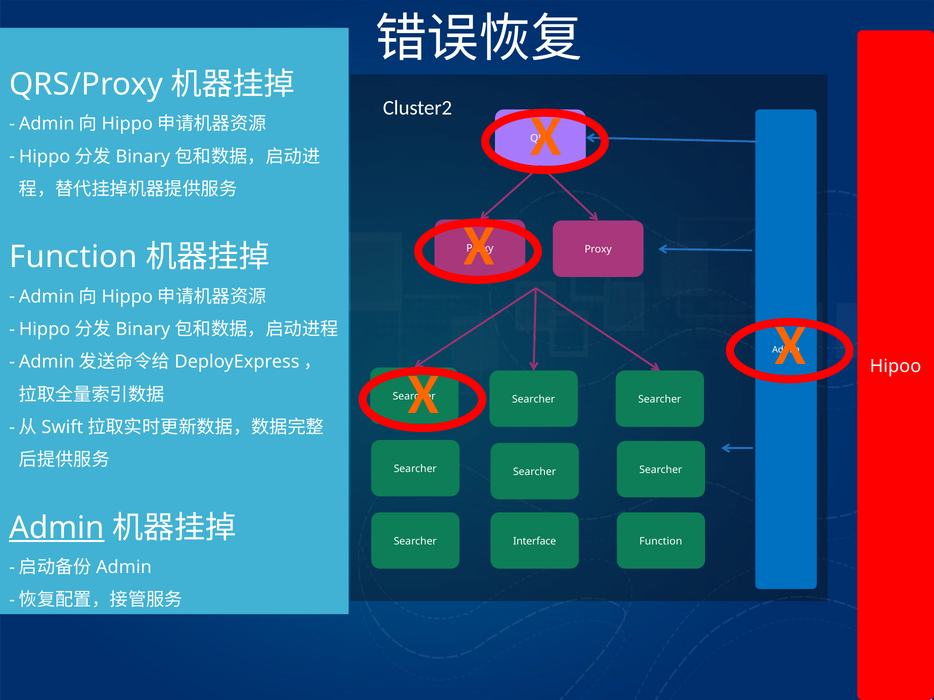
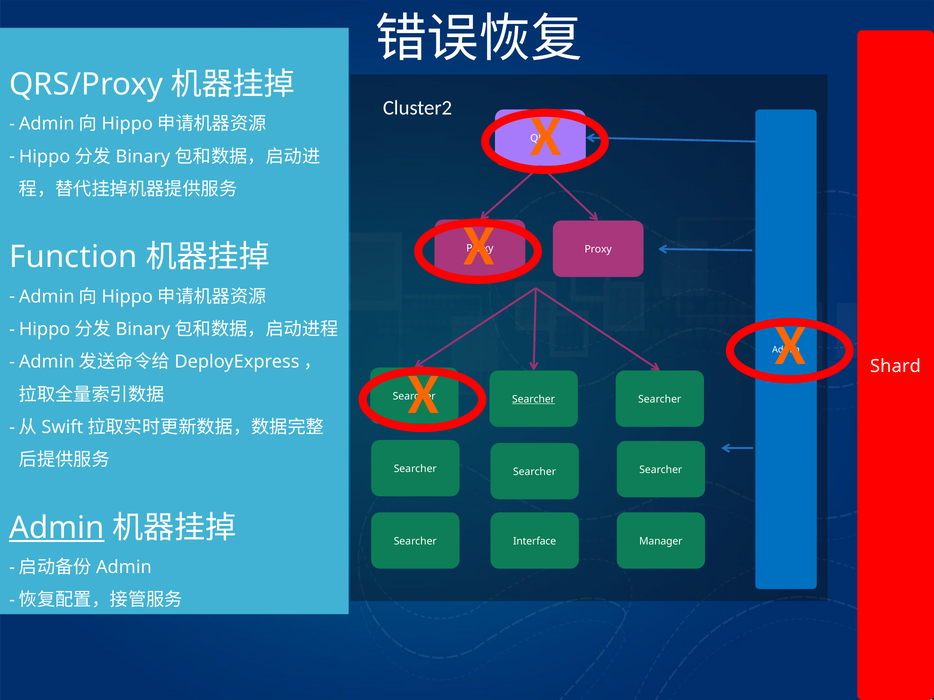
Hipoo: Hipoo -> Shard
Searcher at (534, 400) underline: none -> present
Function at (661, 542): Function -> Manager
